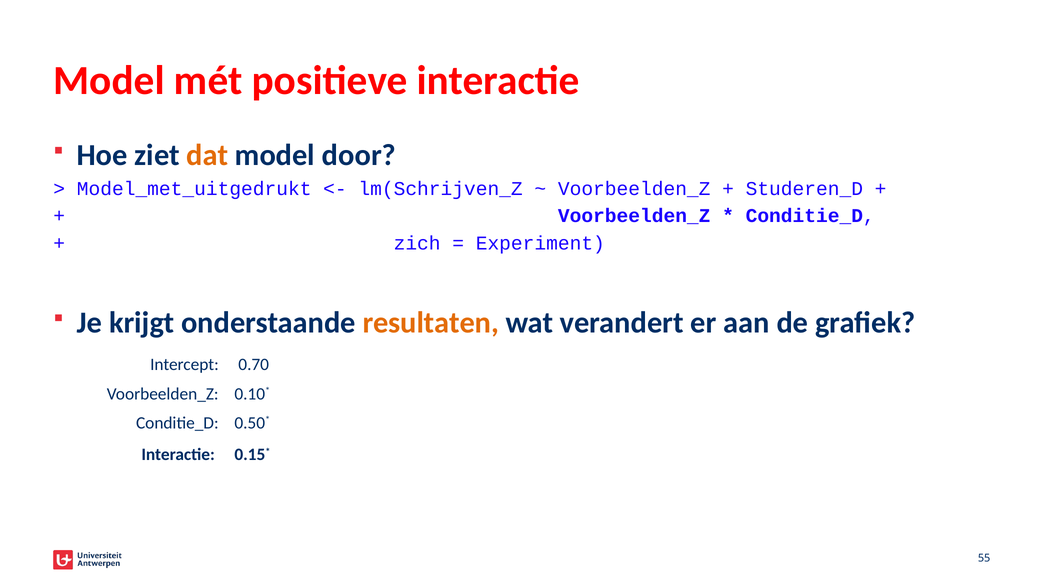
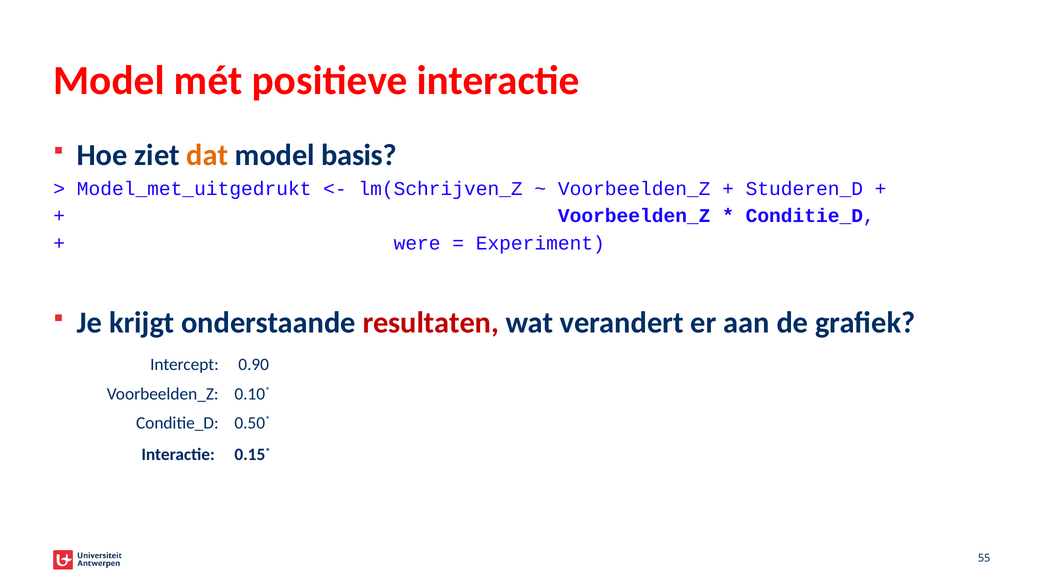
door: door -> basis
zich: zich -> were
resultaten colour: orange -> red
0.70: 0.70 -> 0.90
